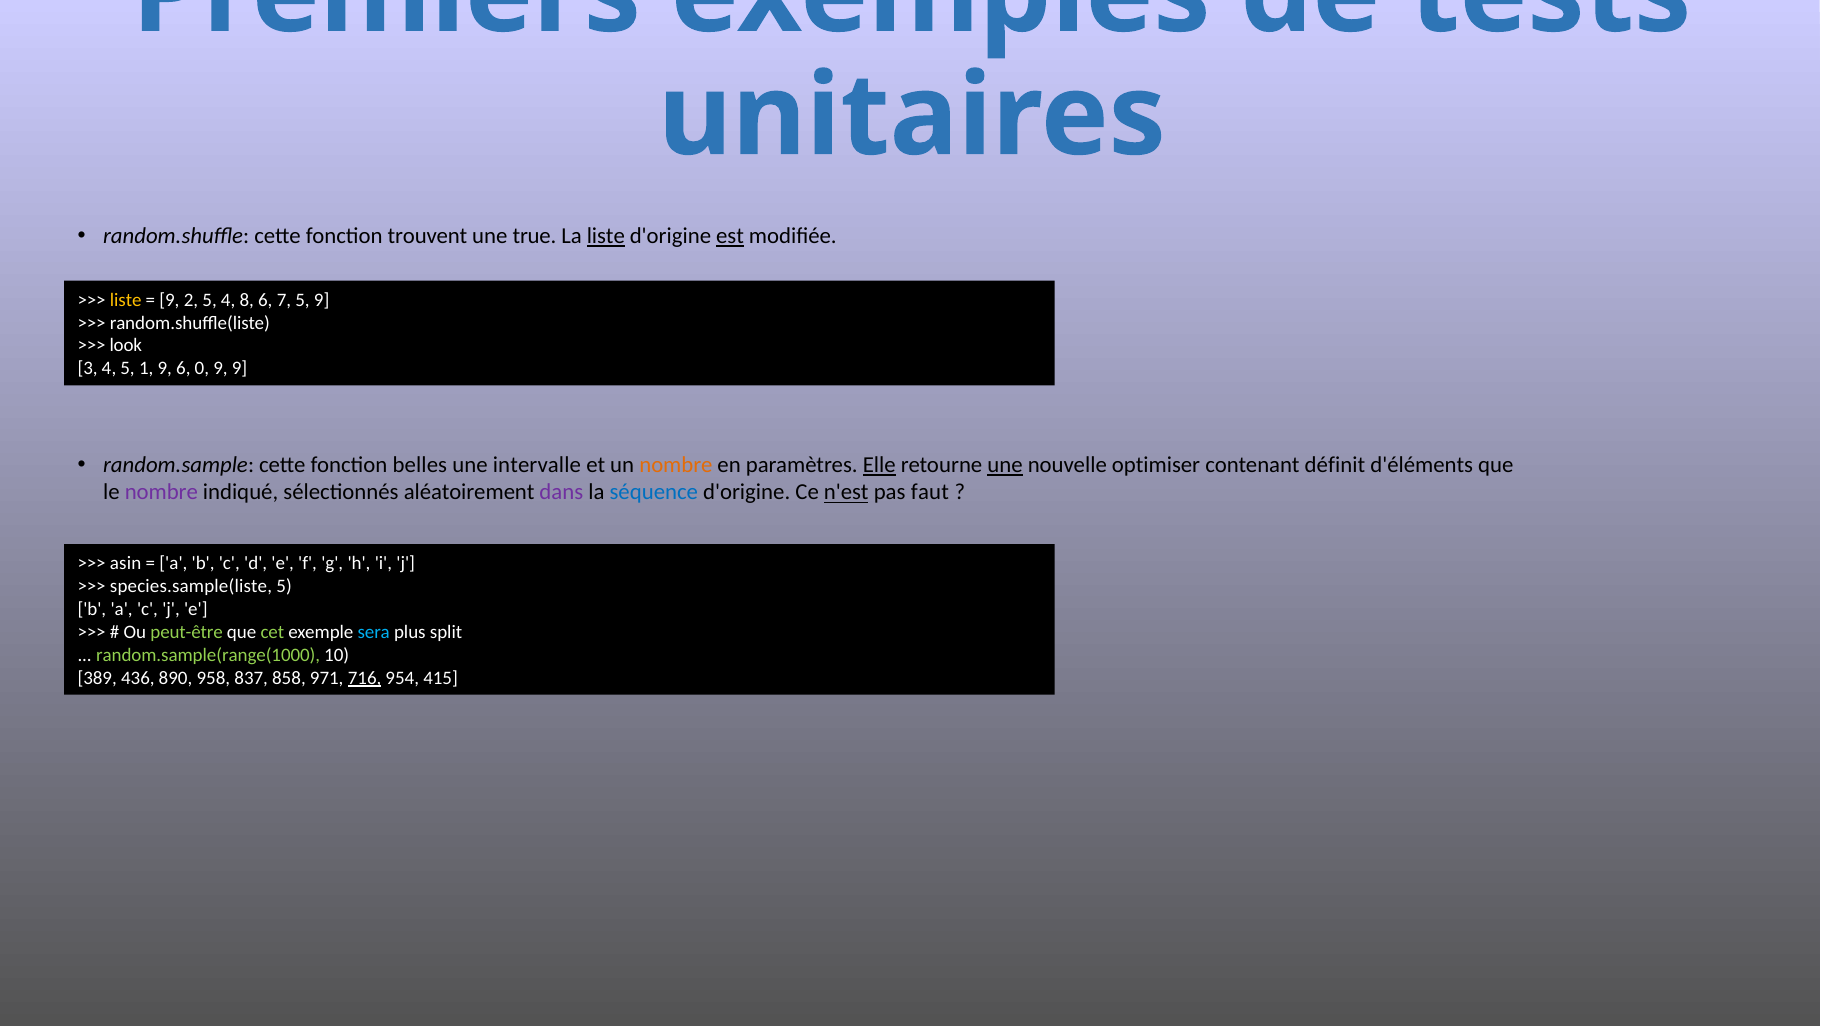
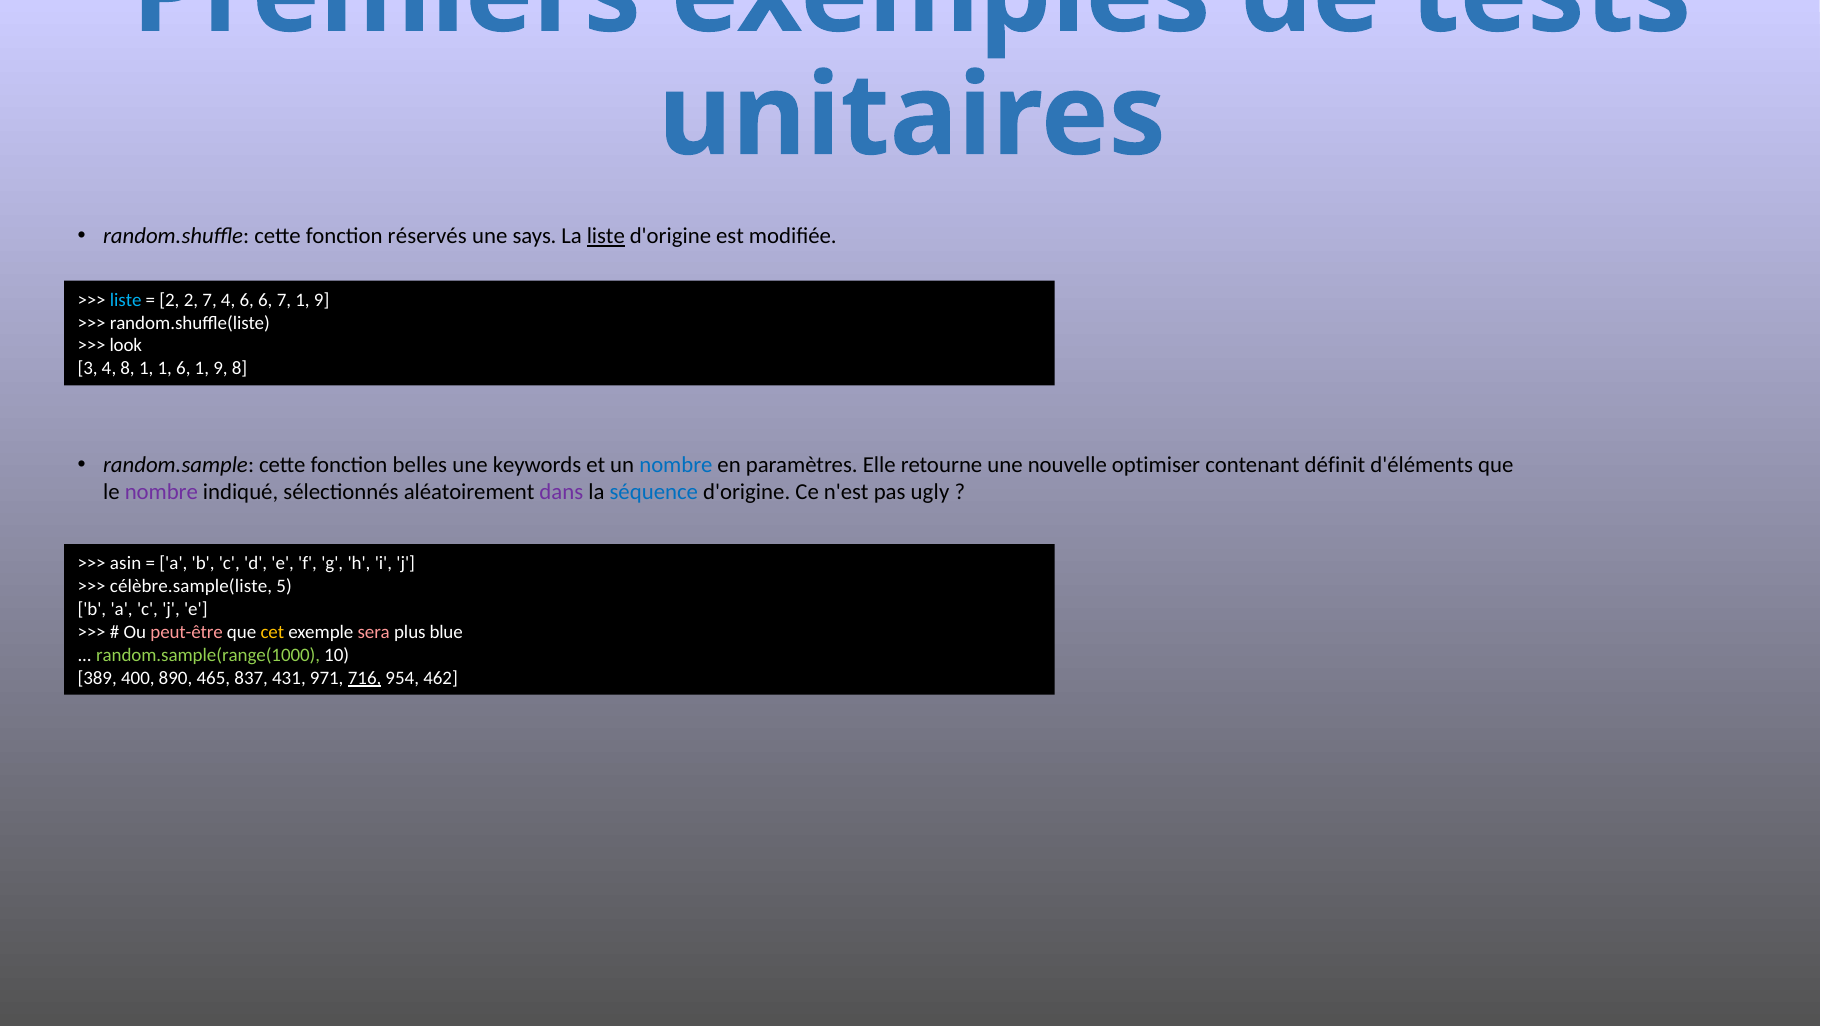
trouvent: trouvent -> réservés
true: true -> says
est underline: present -> none
liste at (126, 300) colour: yellow -> light blue
9 at (169, 300): 9 -> 2
2 5: 5 -> 7
4 8: 8 -> 6
7 5: 5 -> 1
4 5: 5 -> 8
1 9: 9 -> 1
6 0: 0 -> 1
9 9: 9 -> 8
intervalle: intervalle -> keywords
nombre at (676, 465) colour: orange -> blue
Elle underline: present -> none
une at (1005, 465) underline: present -> none
n'est underline: present -> none
faut: faut -> ugly
species.sample(liste: species.sample(liste -> célèbre.sample(liste
peut-être colour: light green -> pink
cet colour: light green -> yellow
sera colour: light blue -> pink
split: split -> blue
436: 436 -> 400
958: 958 -> 465
858: 858 -> 431
415: 415 -> 462
